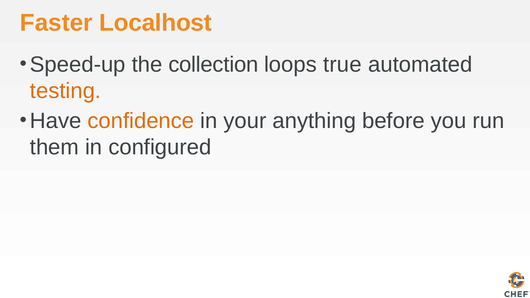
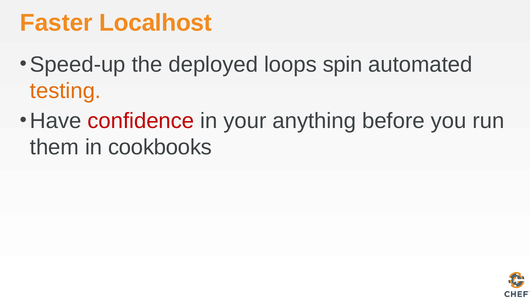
collection: collection -> deployed
true: true -> spin
confidence colour: orange -> red
configured: configured -> cookbooks
